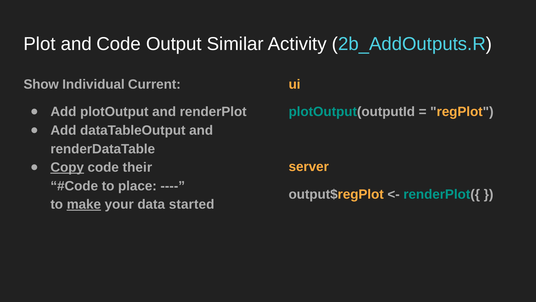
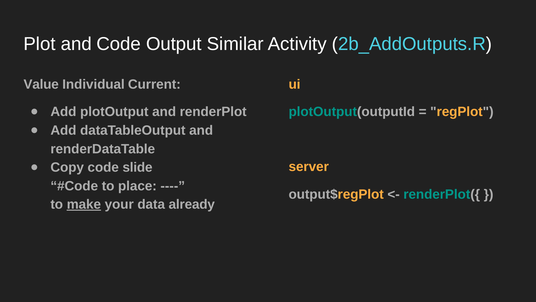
Show: Show -> Value
Copy underline: present -> none
their: their -> slide
started: started -> already
